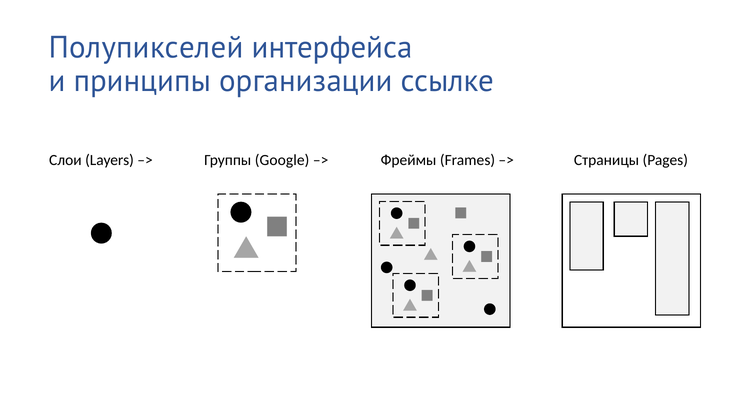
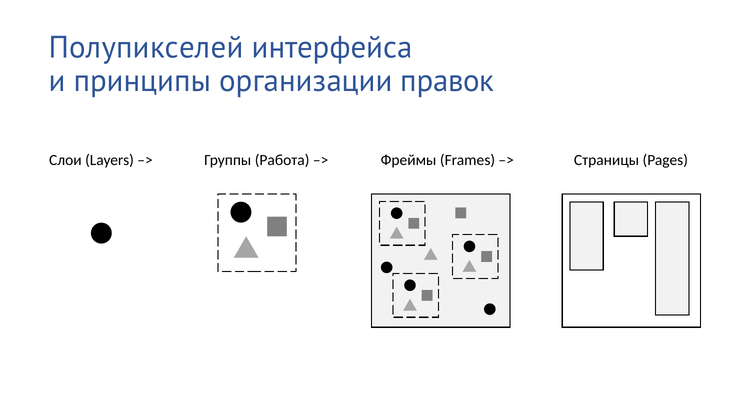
ссылке: ссылке -> правок
Google: Google -> Работа
